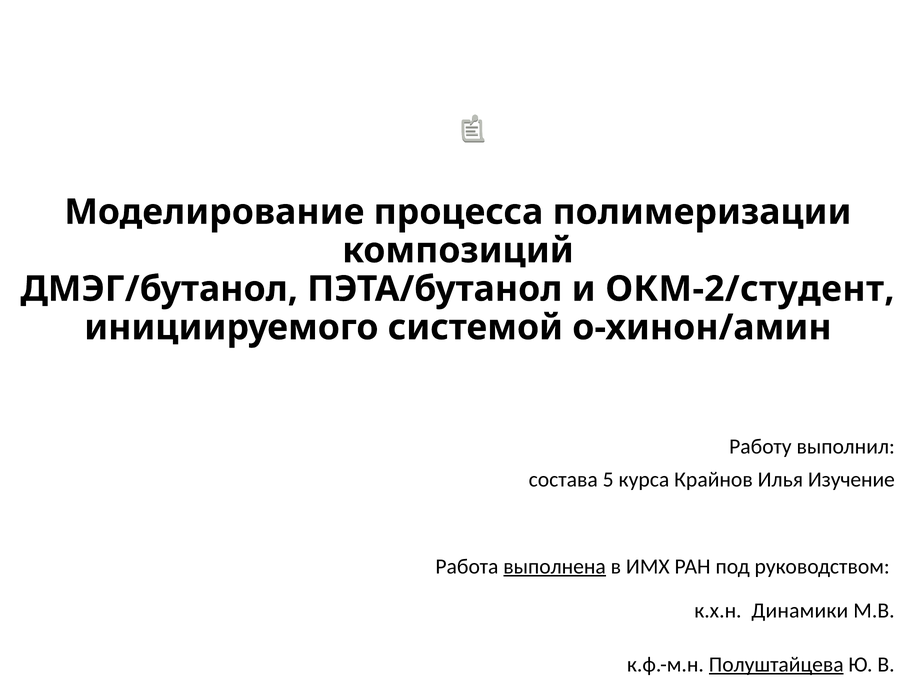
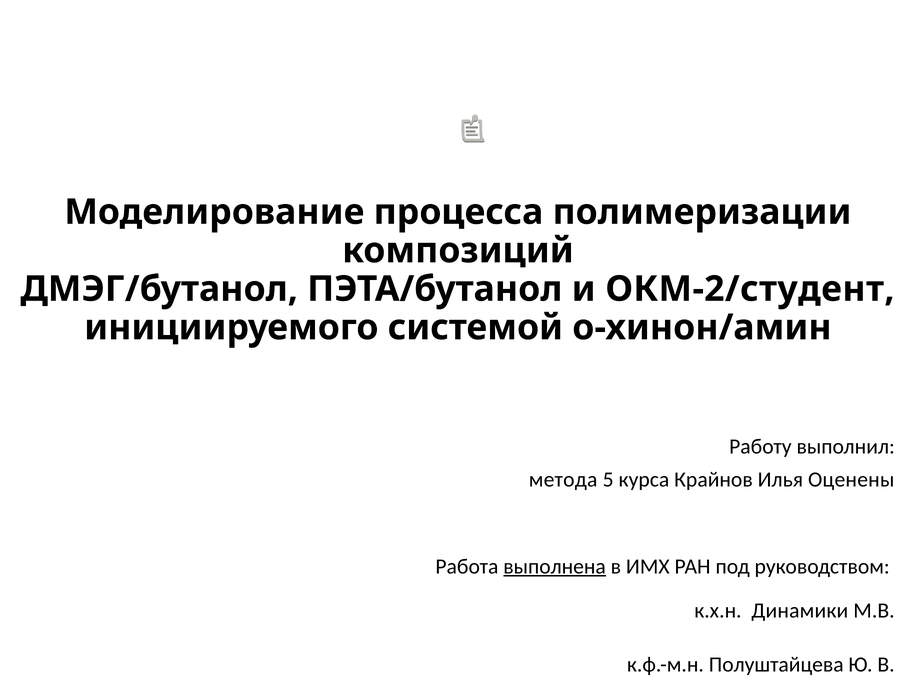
состава: состава -> метода
Изучение: Изучение -> Оценены
Полуштайцева underline: present -> none
